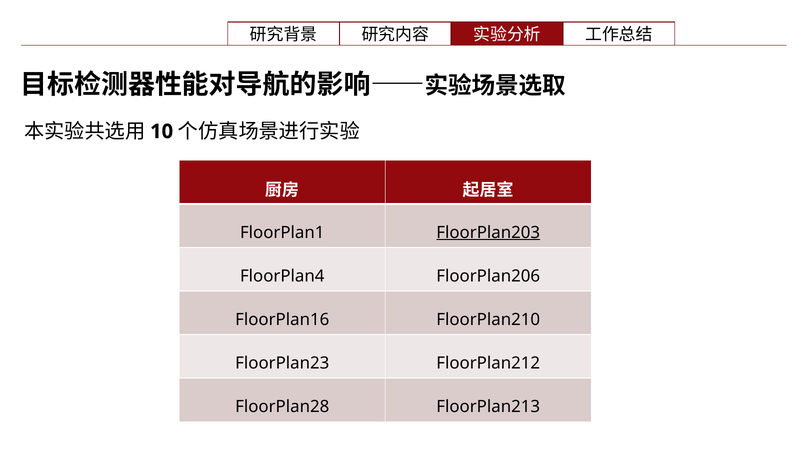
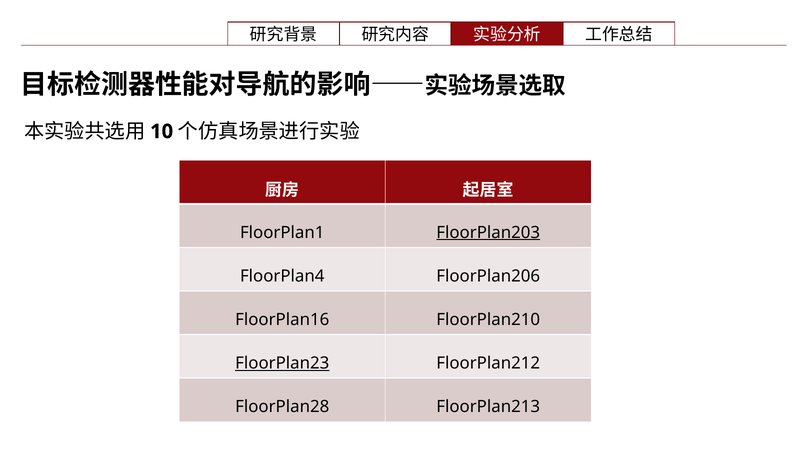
FloorPlan23 underline: none -> present
